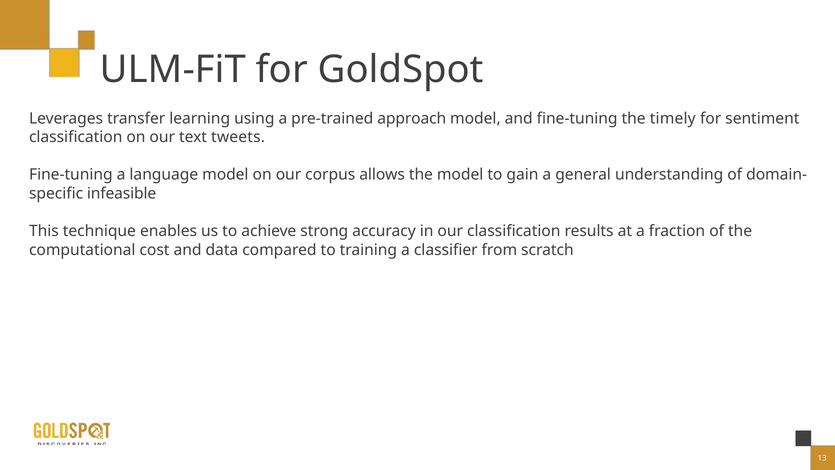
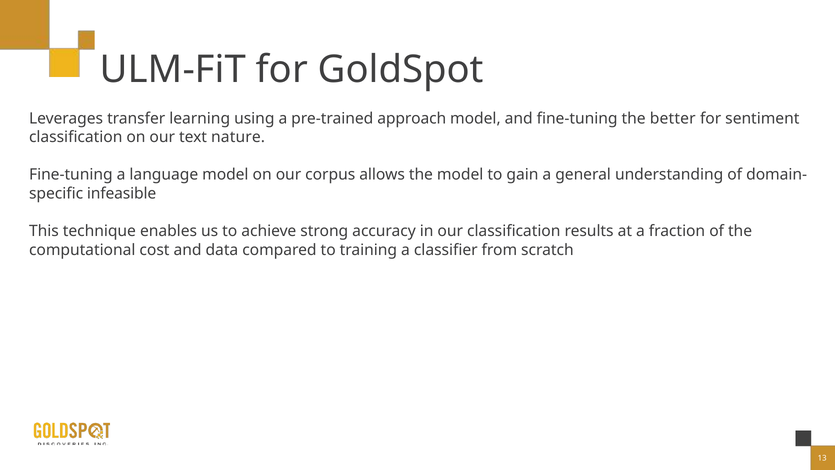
timely: timely -> better
tweets: tweets -> nature
